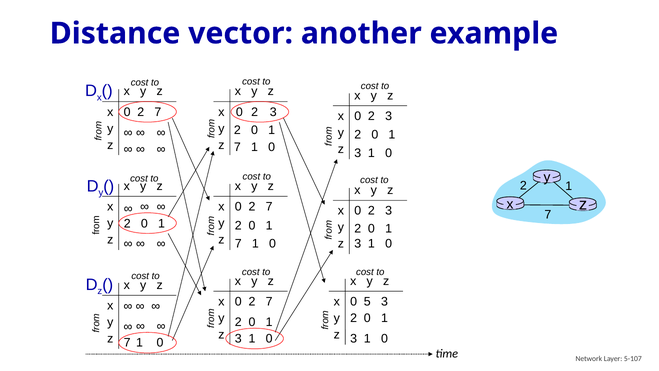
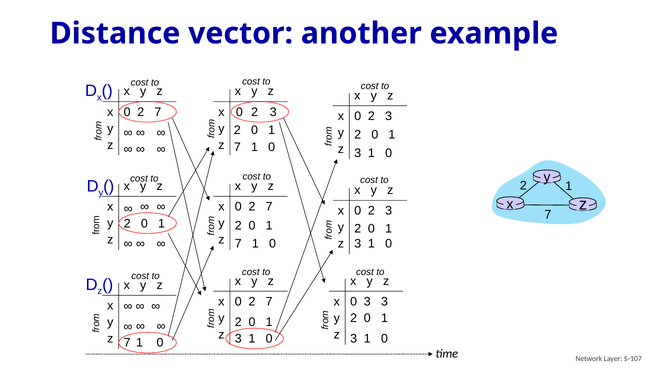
5 at (367, 301): 5 -> 3
